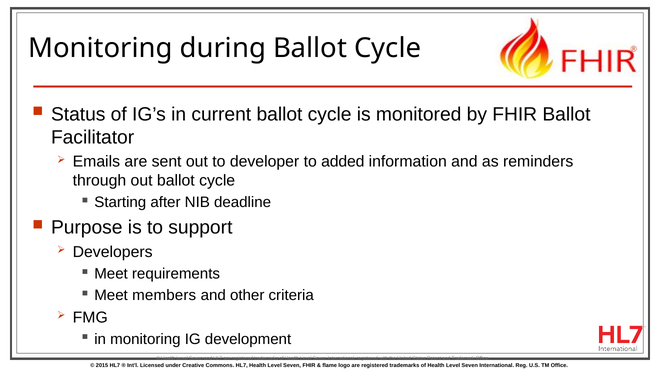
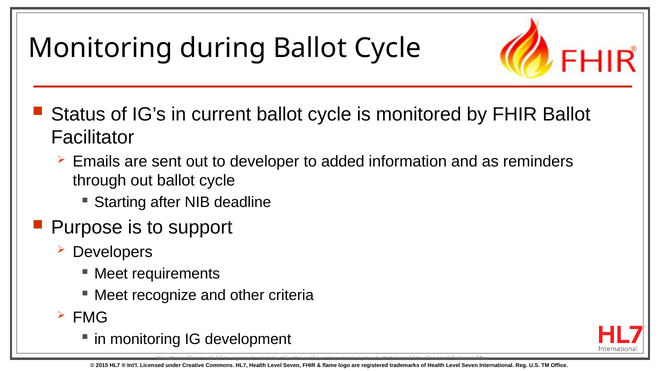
members: members -> recognize
